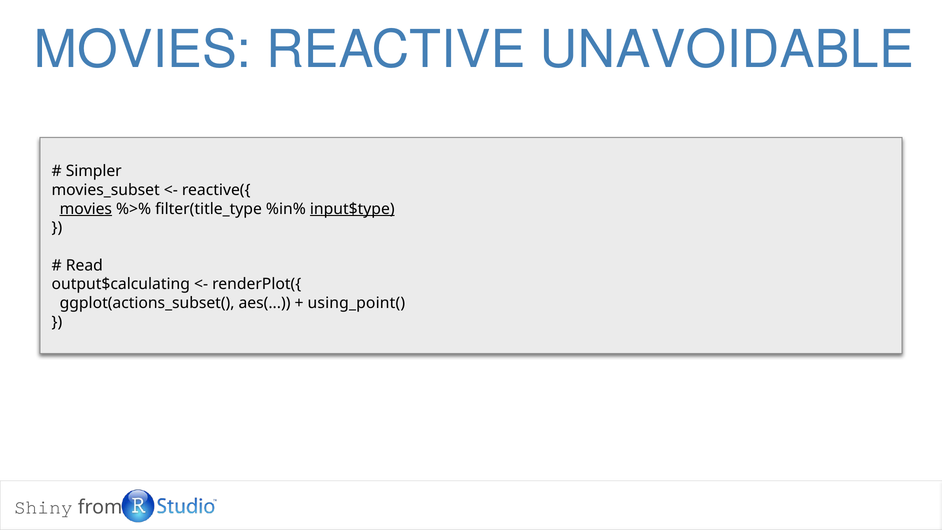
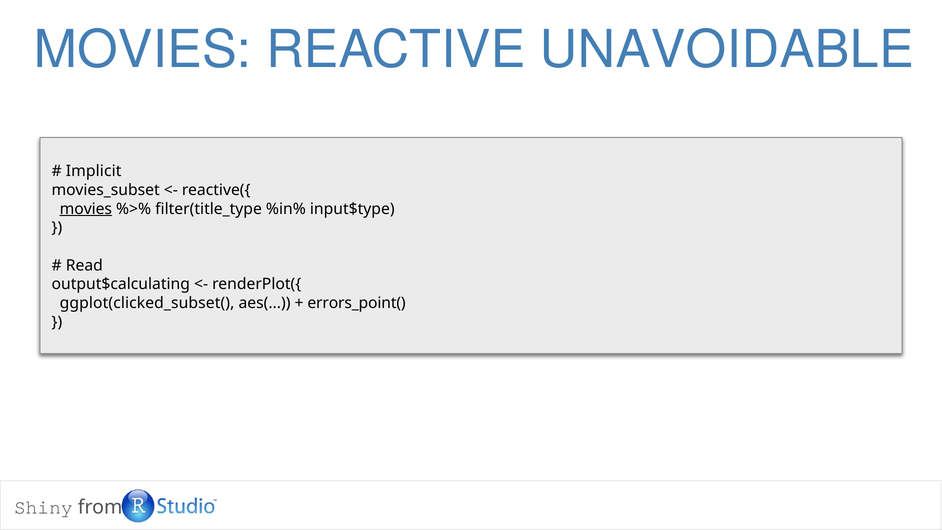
Simpler: Simpler -> Implicit
input$type underline: present -> none
ggplot(actions_subset(: ggplot(actions_subset( -> ggplot(clicked_subset(
using_point(: using_point( -> errors_point(
